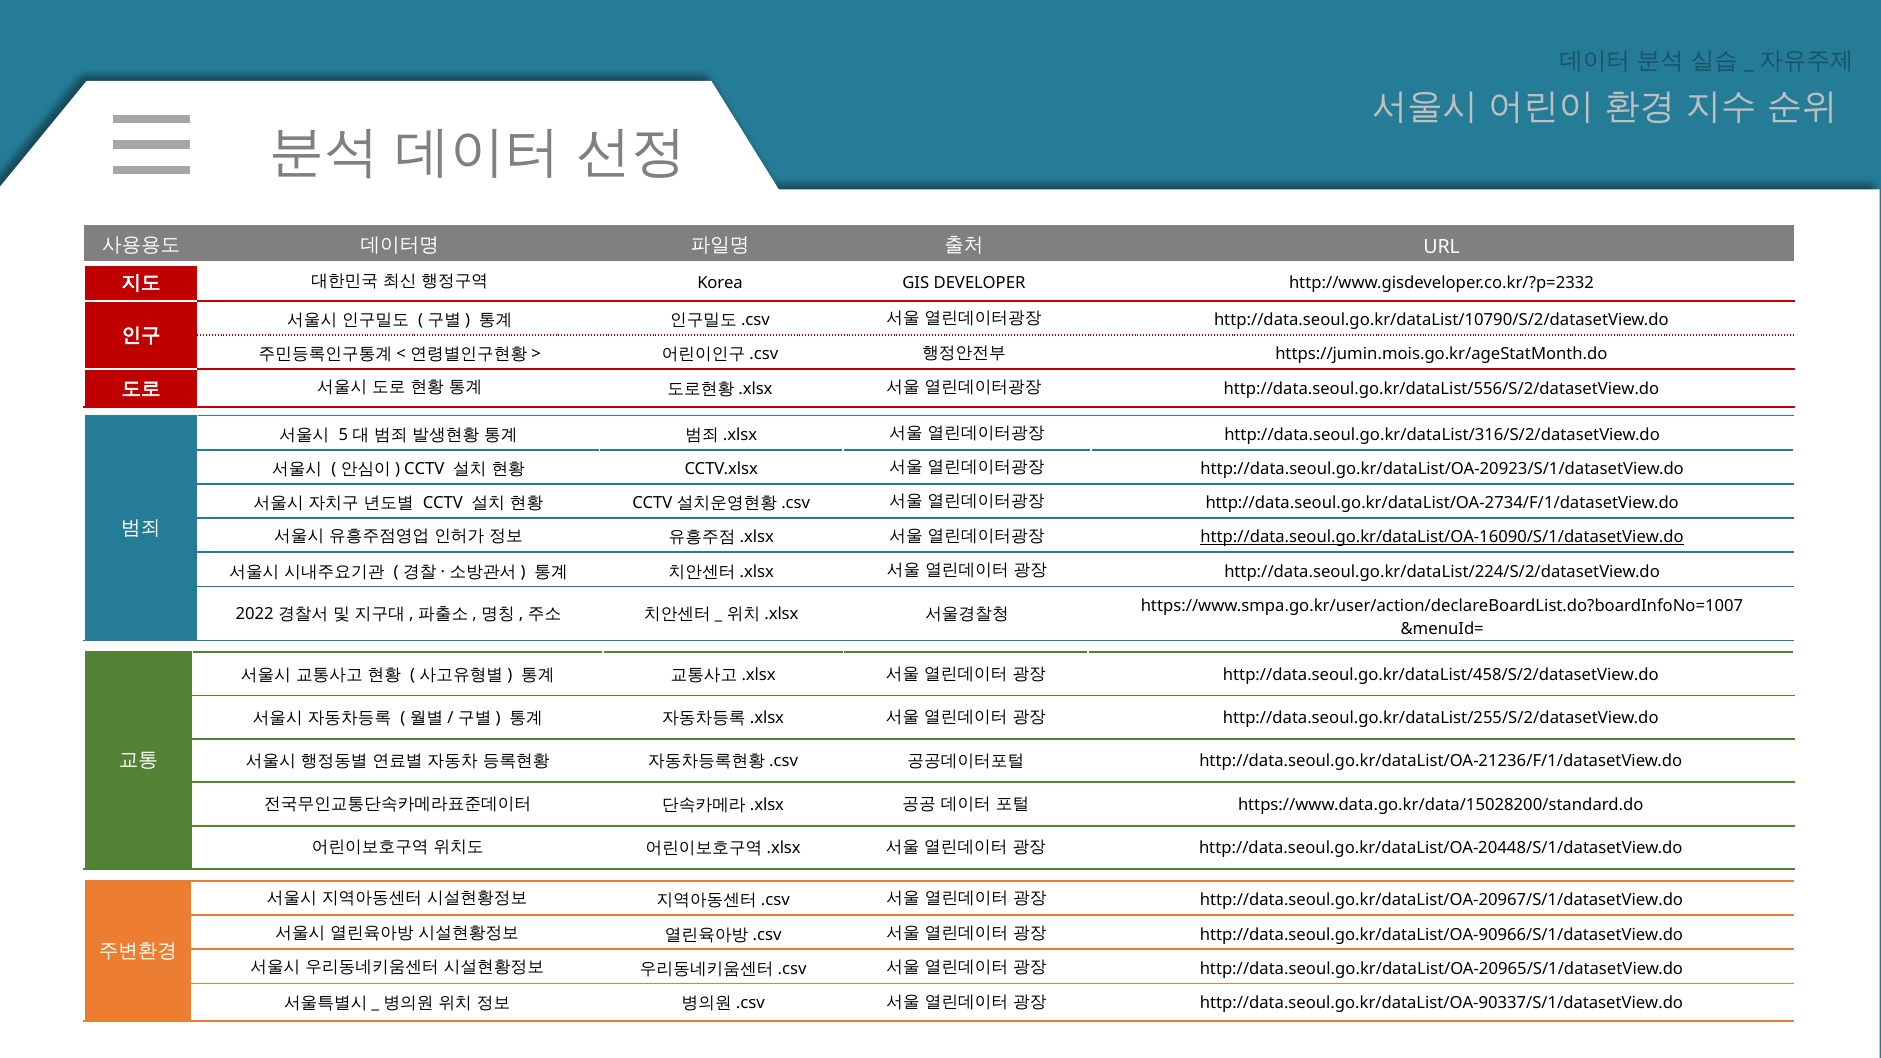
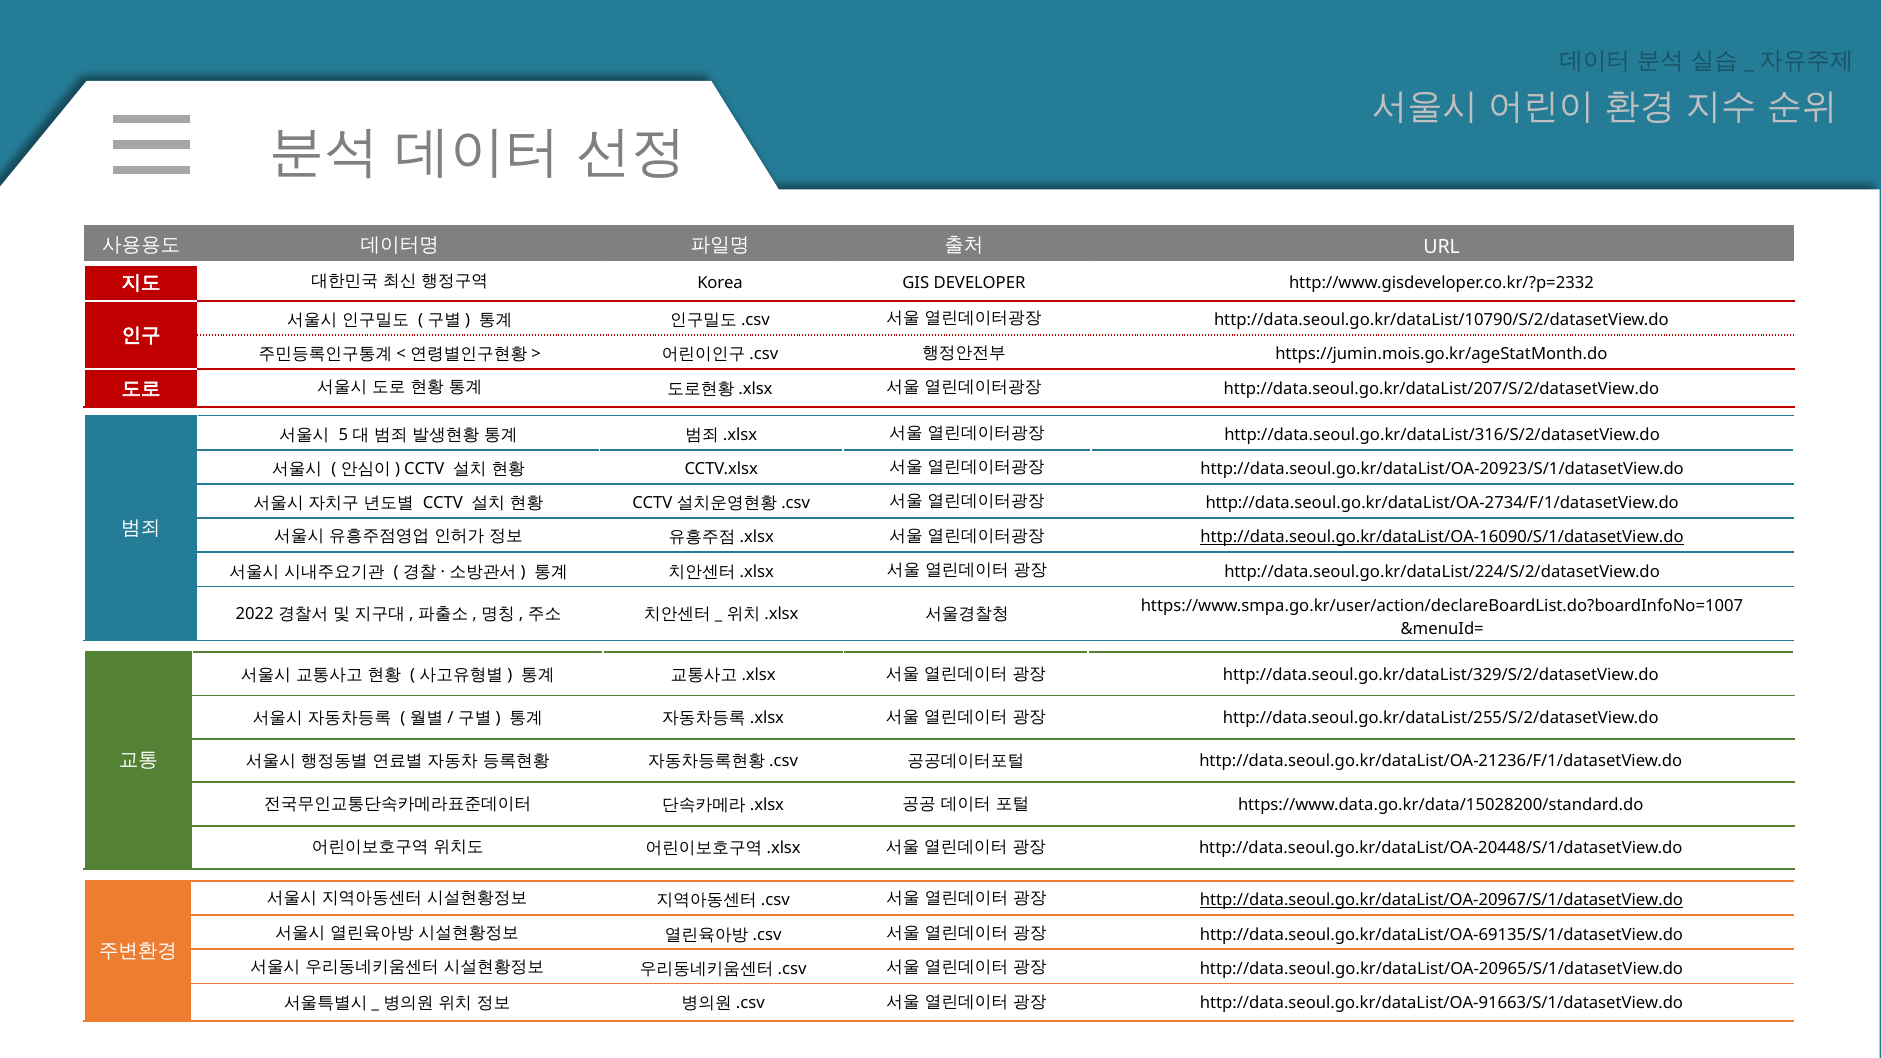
http://data.seoul.go.kr/dataList/556/S/2/datasetView.do: http://data.seoul.go.kr/dataList/556/S/2/datasetView.do -> http://data.seoul.go.kr/dataList/207/S/2/datasetView.do
http://data.seoul.go.kr/dataList/458/S/2/datasetView.do: http://data.seoul.go.kr/dataList/458/S/2/datasetView.do -> http://data.seoul.go.kr/dataList/329/S/2/datasetView.do
http://data.seoul.go.kr/dataList/OA-20967/S/1/datasetView.do underline: none -> present
http://data.seoul.go.kr/dataList/OA-90966/S/1/datasetView.do: http://data.seoul.go.kr/dataList/OA-90966/S/1/datasetView.do -> http://data.seoul.go.kr/dataList/OA-69135/S/1/datasetView.do
http://data.seoul.go.kr/dataList/OA-90337/S/1/datasetView.do: http://data.seoul.go.kr/dataList/OA-90337/S/1/datasetView.do -> http://data.seoul.go.kr/dataList/OA-91663/S/1/datasetView.do
